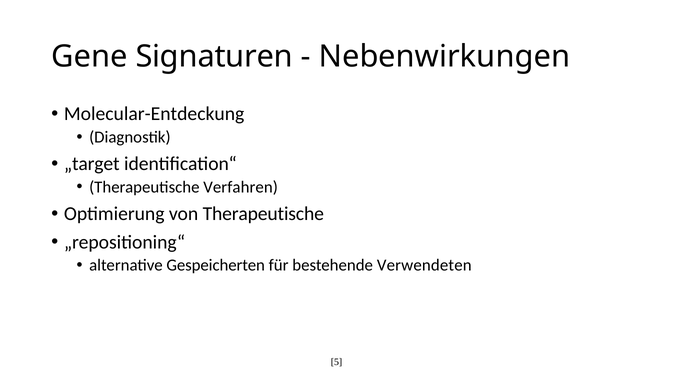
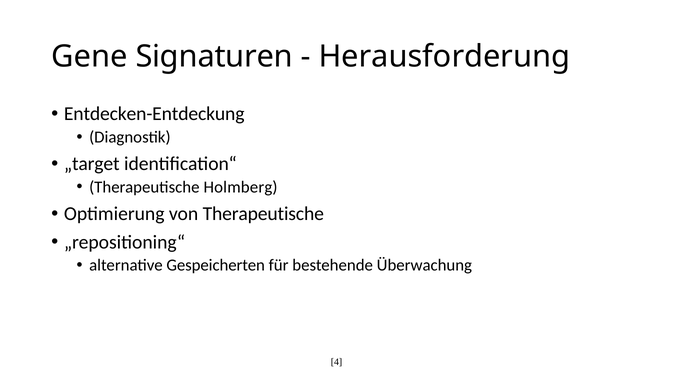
Nebenwirkungen: Nebenwirkungen -> Herausforderung
Molecular-Entdeckung: Molecular-Entdeckung -> Entdecken-Entdeckung
Verfahren: Verfahren -> Holmberg
Verwendeten: Verwendeten -> Überwachung
5: 5 -> 4
